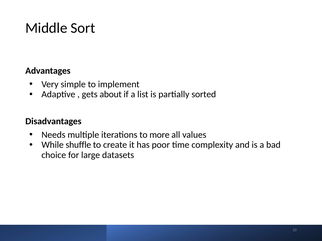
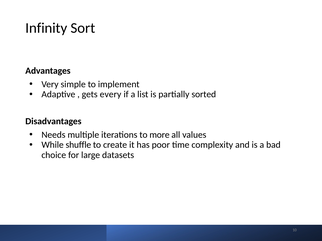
Middle: Middle -> Infinity
about: about -> every
